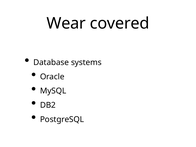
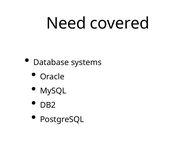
Wear: Wear -> Need
